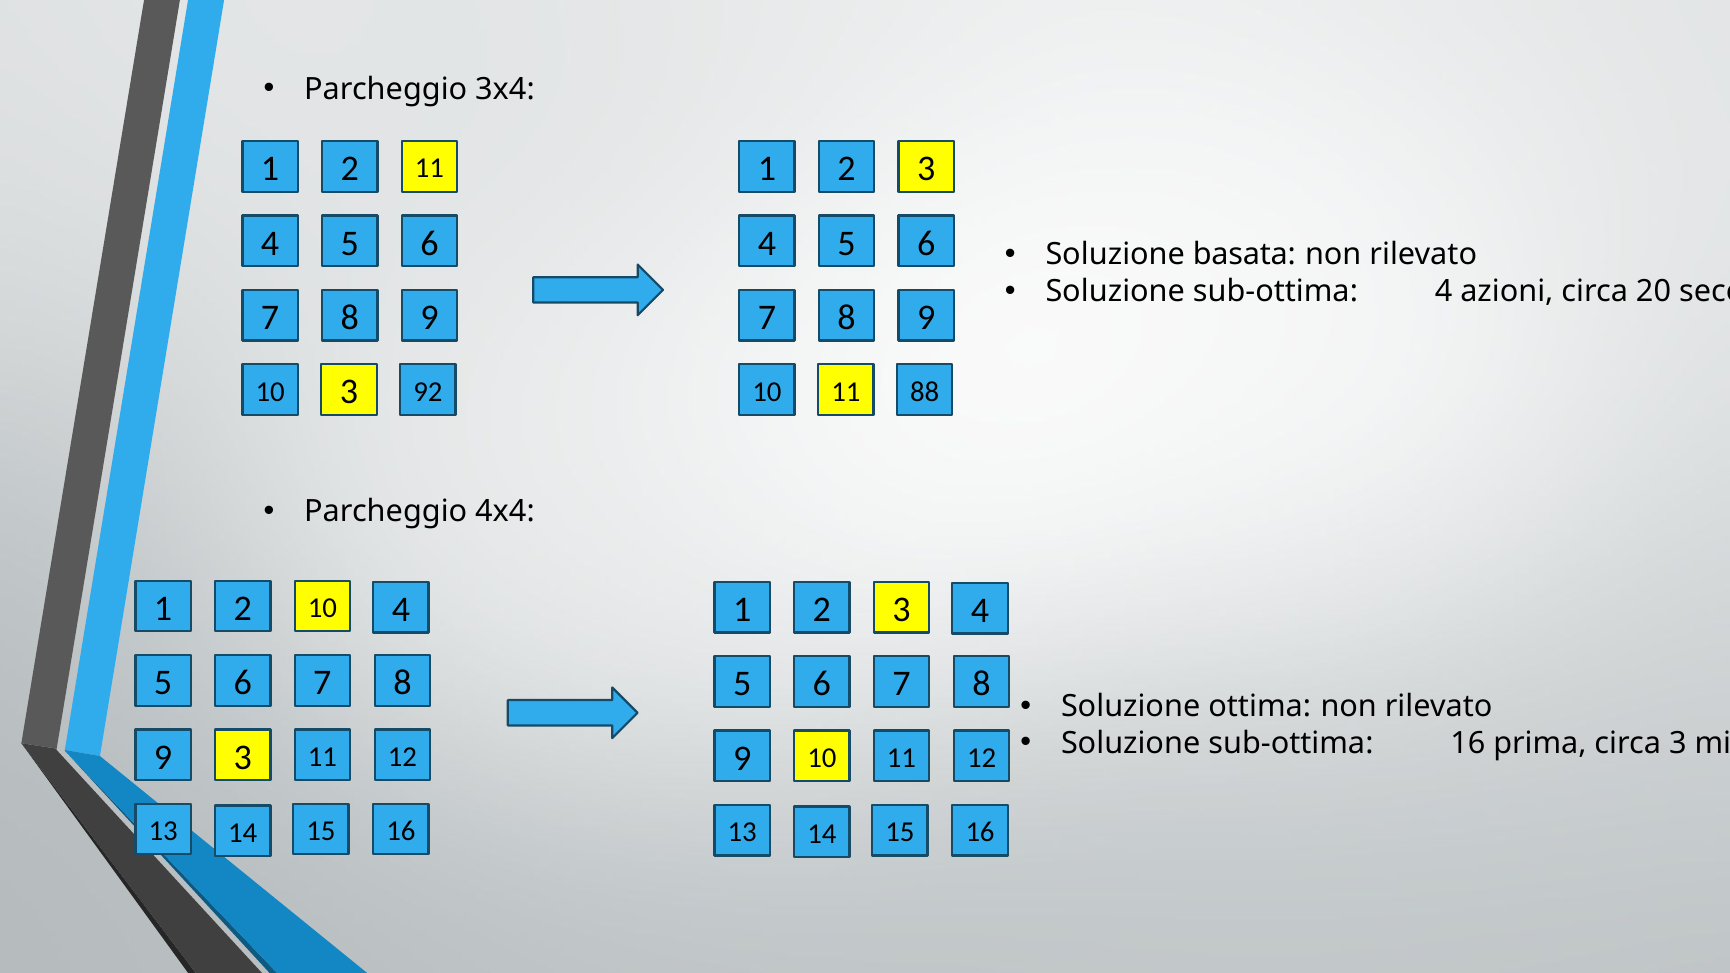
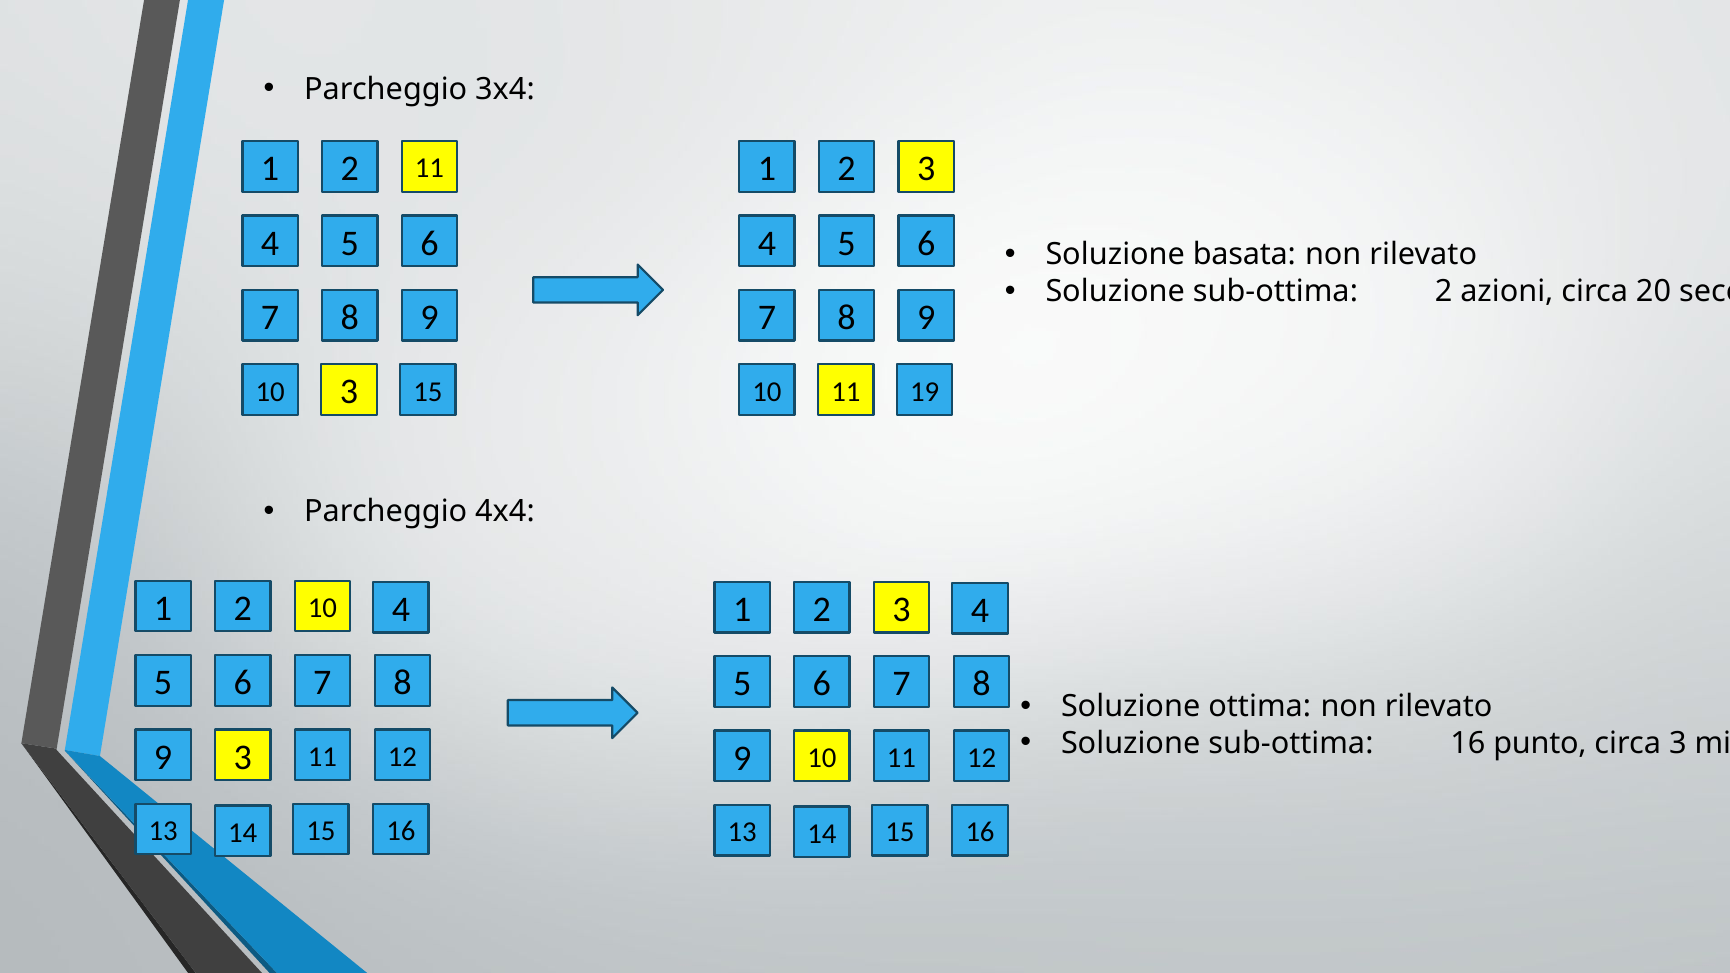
sub-ottima 4: 4 -> 2
10 92: 92 -> 15
88: 88 -> 19
prima: prima -> punto
